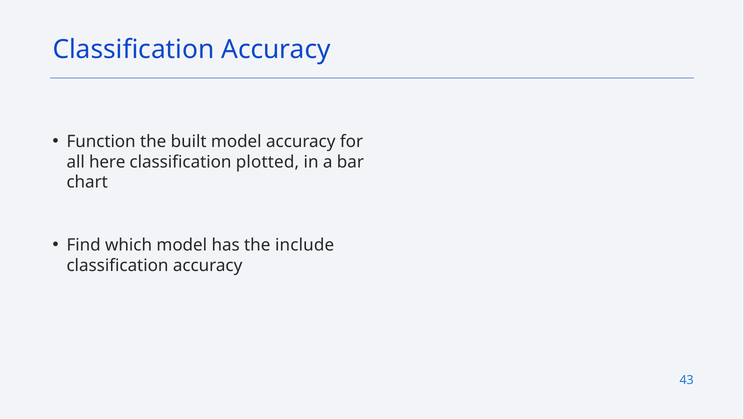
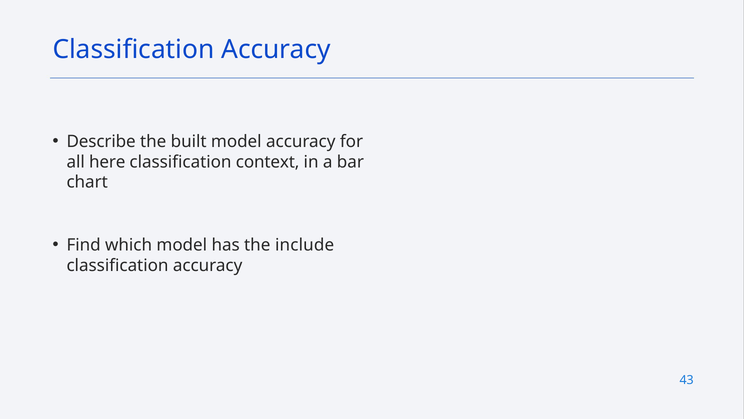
Function: Function -> Describe
plotted: plotted -> context
